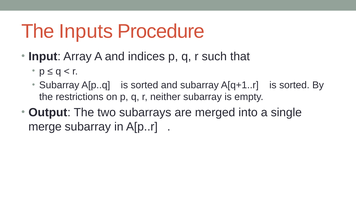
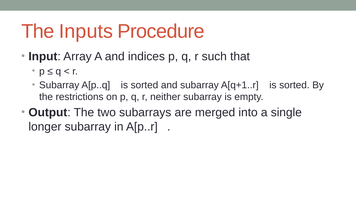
merge: merge -> longer
